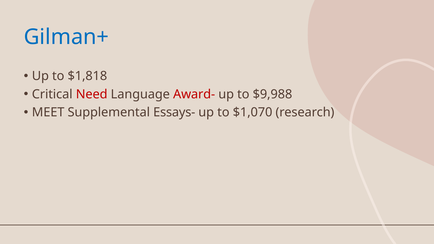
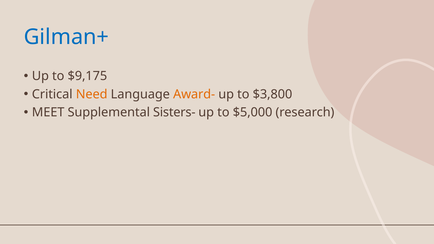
$1,818: $1,818 -> $9,175
Need colour: red -> orange
Award- colour: red -> orange
$9,988: $9,988 -> $3,800
Essays-: Essays- -> Sisters-
$1,070: $1,070 -> $5,000
